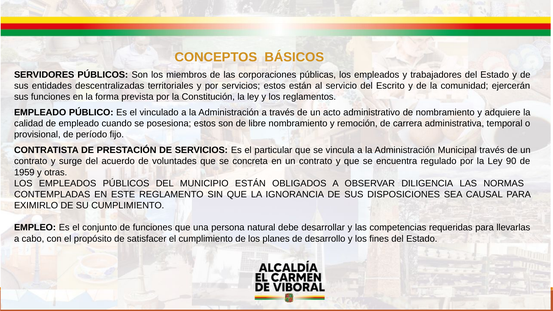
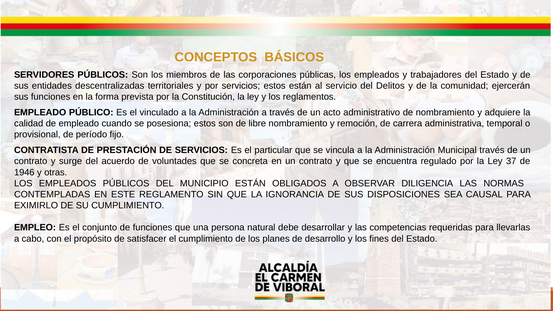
Escrito: Escrito -> Delitos
90: 90 -> 37
1959: 1959 -> 1946
